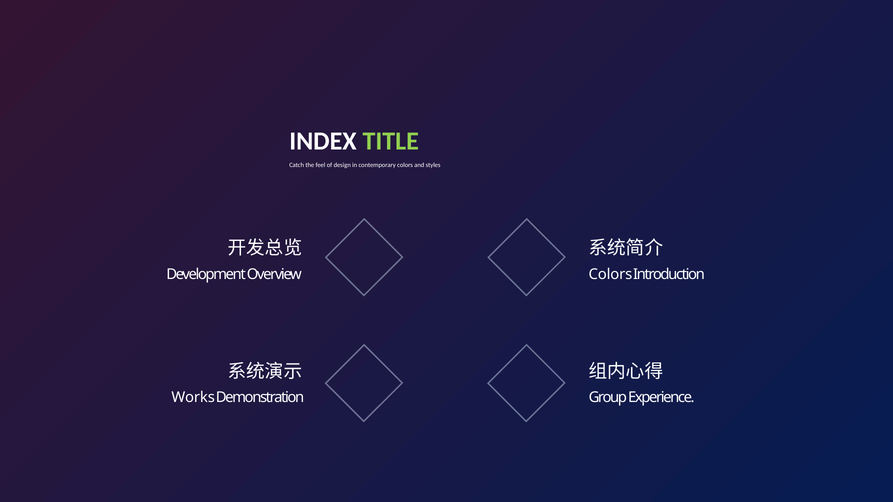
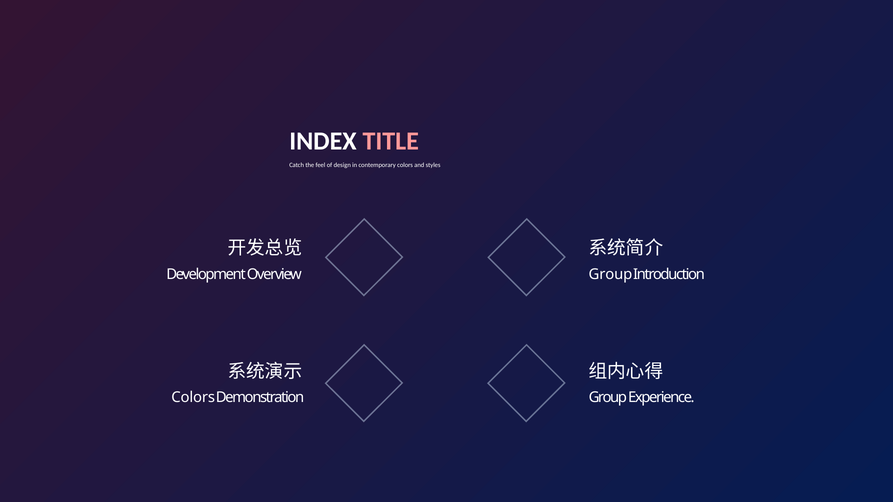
TITLE colour: light green -> pink
Colors at (610, 274): Colors -> Group
Works at (193, 398): Works -> Colors
